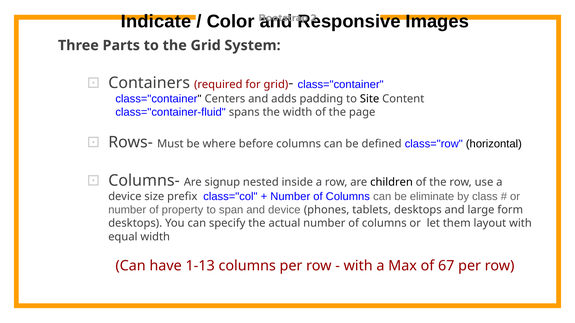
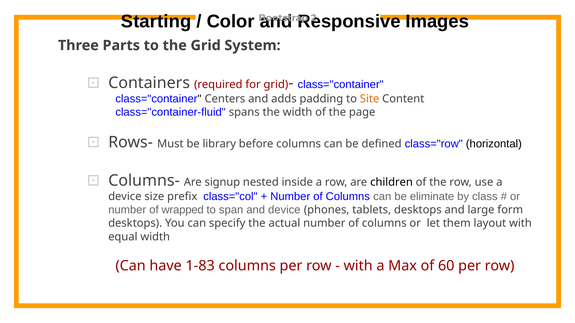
Indicate: Indicate -> Starting
Site colour: black -> orange
where: where -> library
property: property -> wrapped
1-13: 1-13 -> 1-83
67: 67 -> 60
